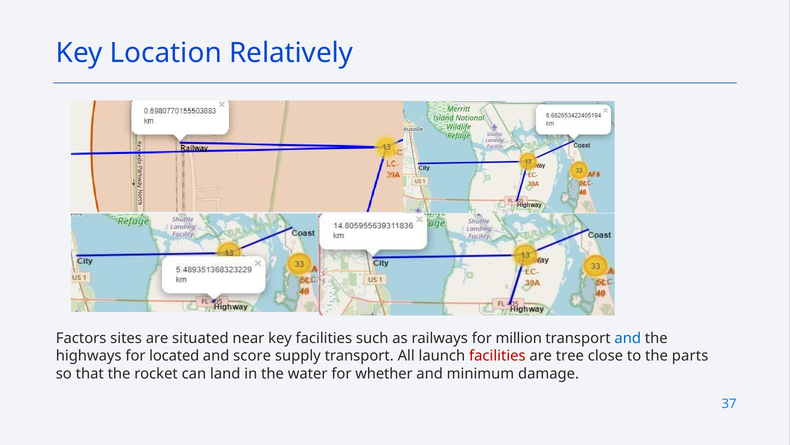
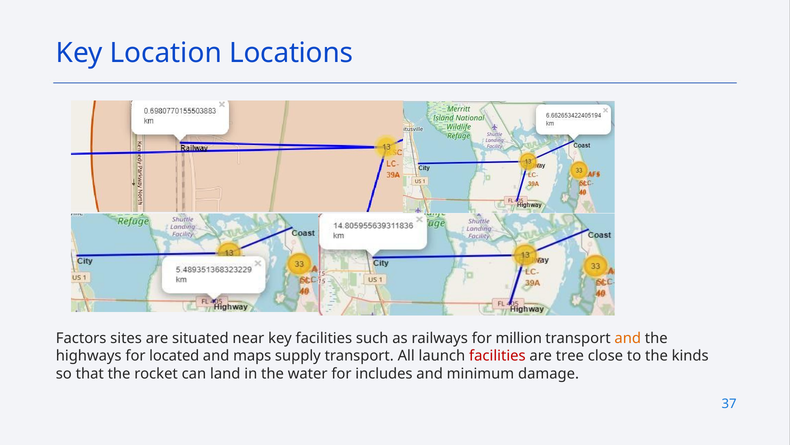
Relatively: Relatively -> Locations
and at (628, 338) colour: blue -> orange
score: score -> maps
parts: parts -> kinds
whether: whether -> includes
